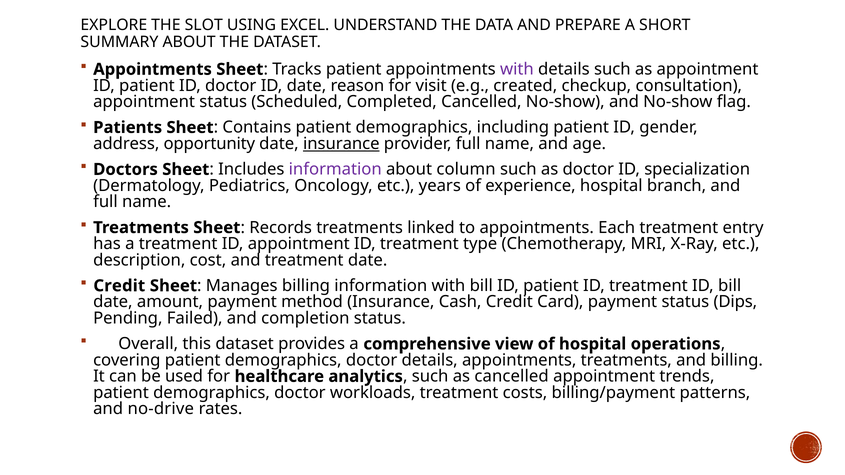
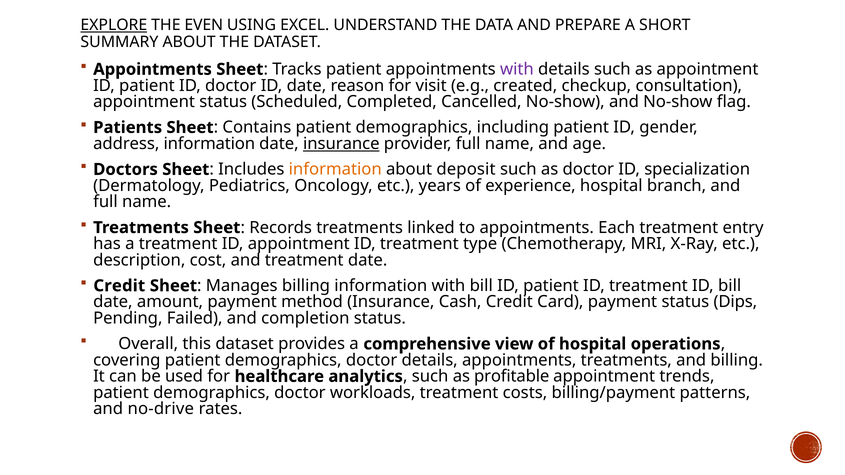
EXPLORE underline: none -> present
SLOT: SLOT -> EVEN
address opportunity: opportunity -> information
information at (335, 170) colour: purple -> orange
column: column -> deposit
as cancelled: cancelled -> profitable
